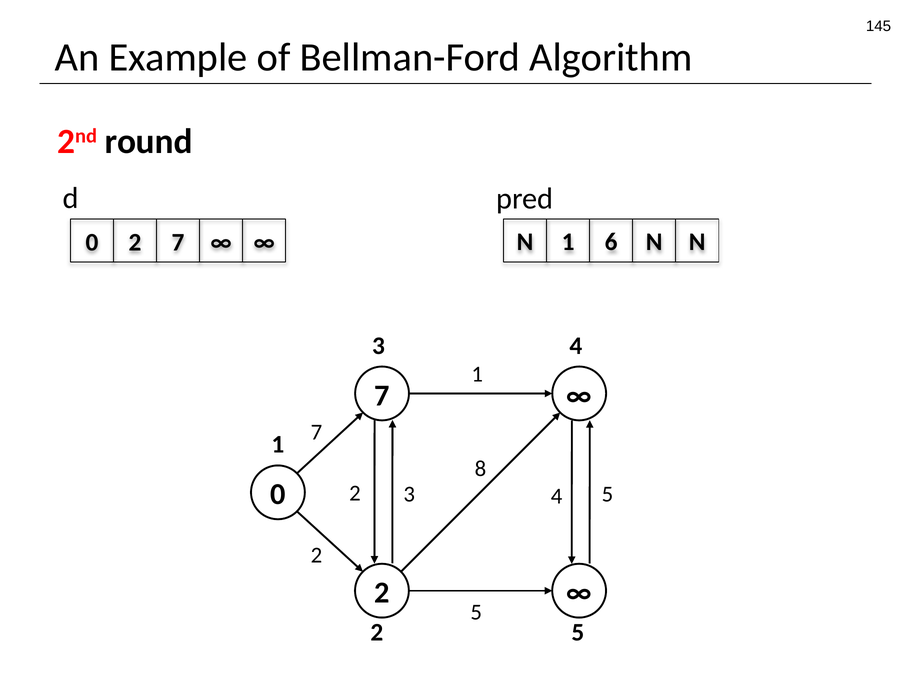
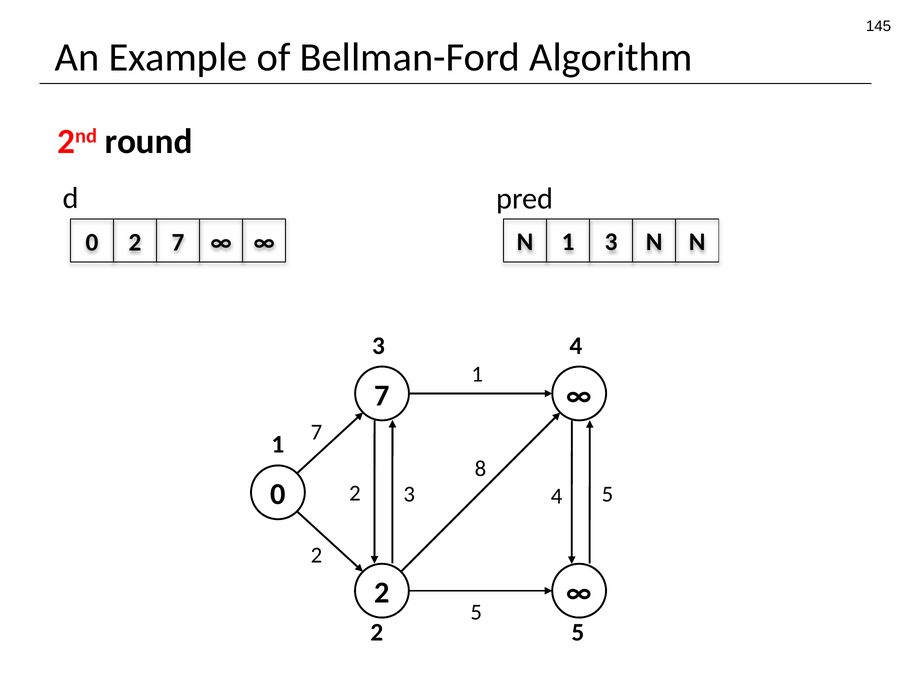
1 6: 6 -> 3
